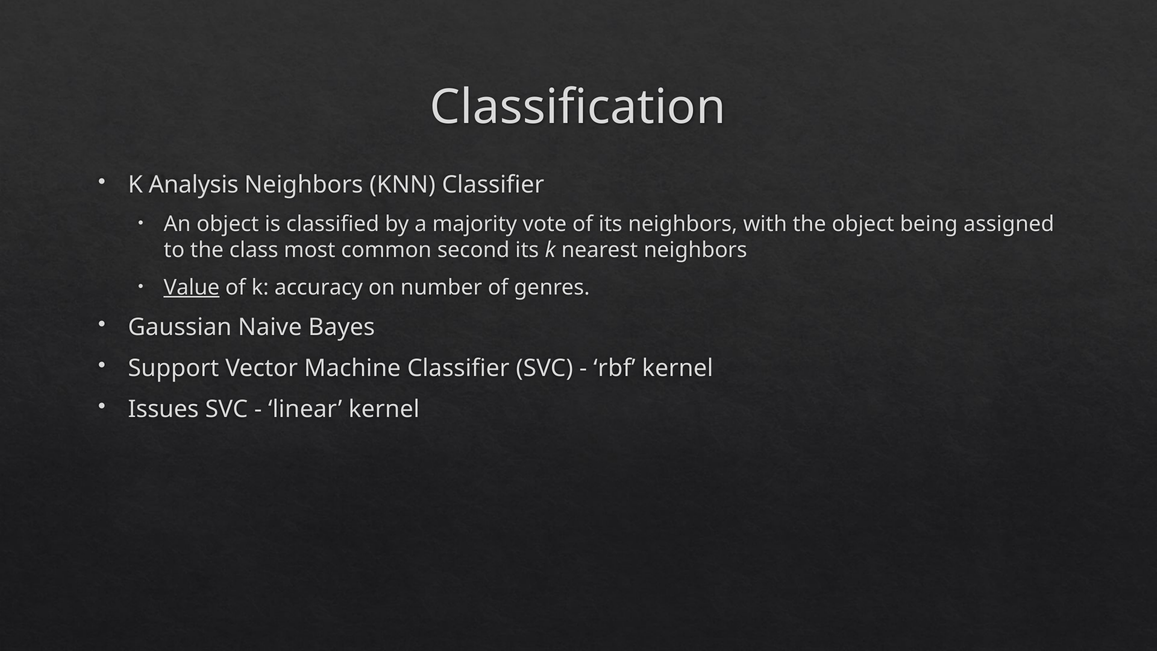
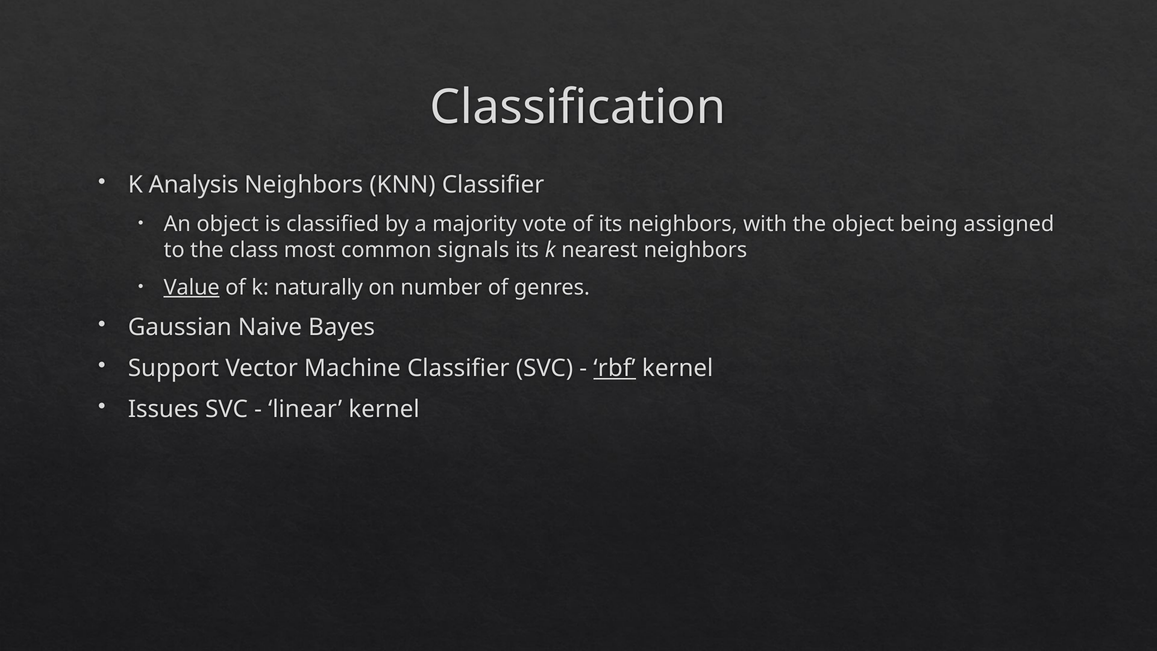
second: second -> signals
accuracy: accuracy -> naturally
rbf underline: none -> present
